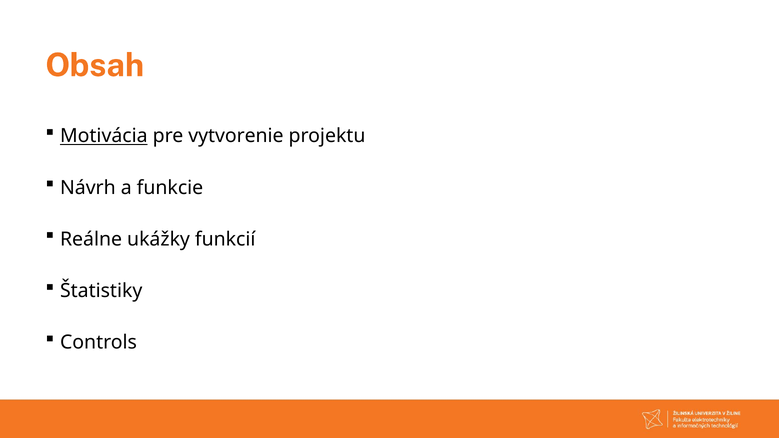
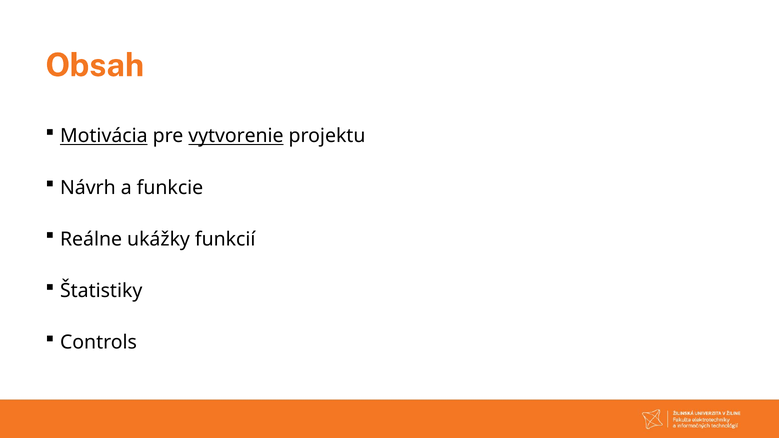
vytvorenie underline: none -> present
